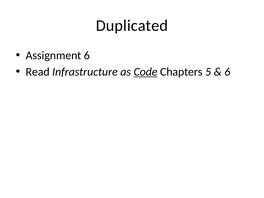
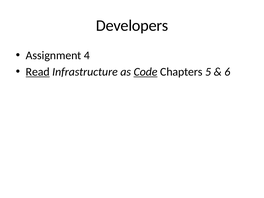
Duplicated: Duplicated -> Developers
Assignment 6: 6 -> 4
Read underline: none -> present
